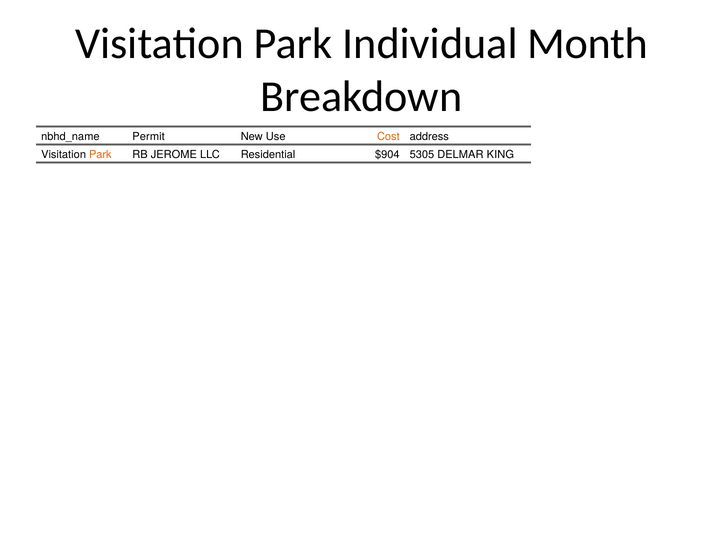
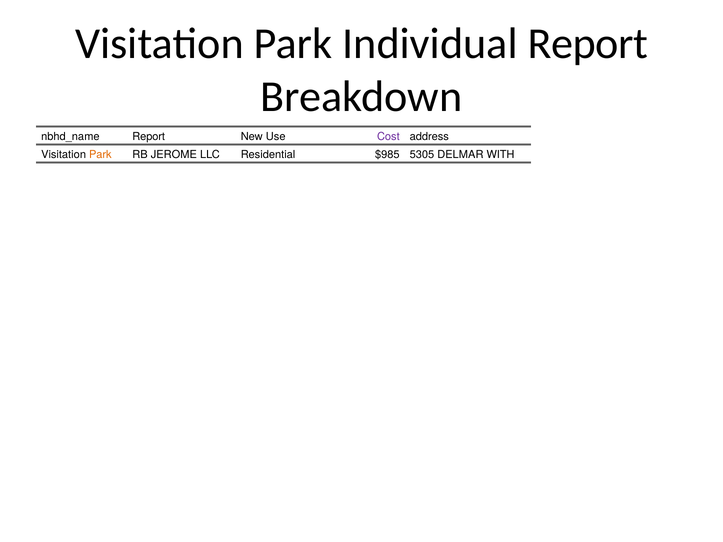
Individual Month: Month -> Report
Permit at (149, 137): Permit -> Report
Cost colour: orange -> purple
$904: $904 -> $985
KING: KING -> WITH
